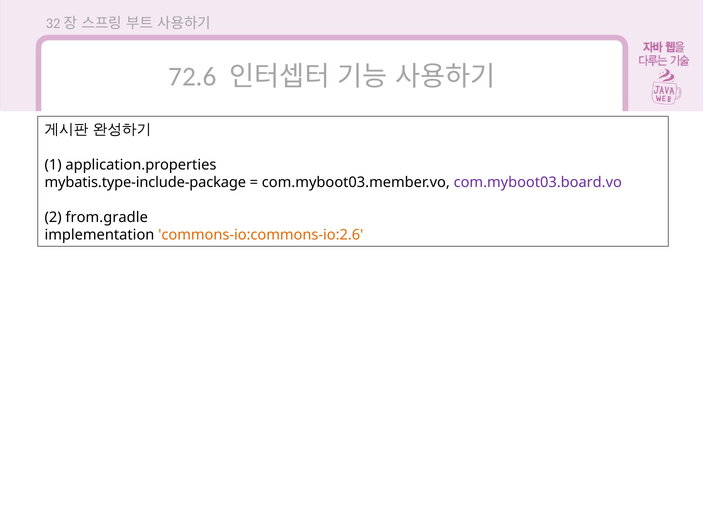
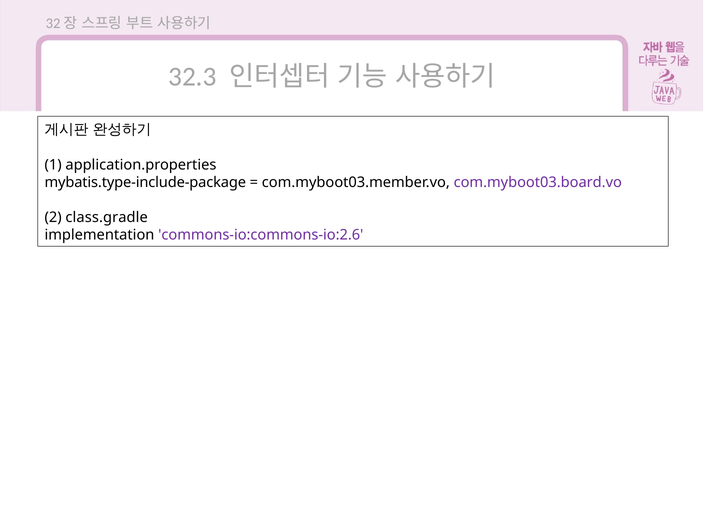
72.6: 72.6 -> 32.3
from.gradle: from.gradle -> class.gradle
commons-io:commons-io:2.6 colour: orange -> purple
